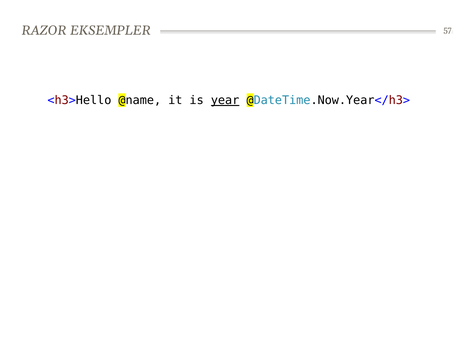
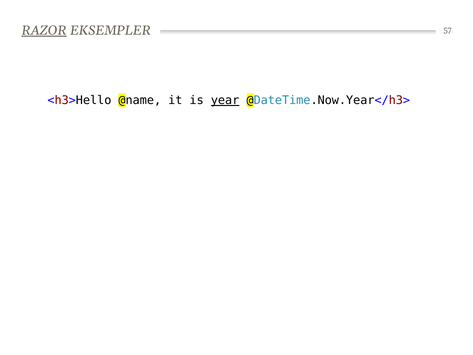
RAZOR underline: none -> present
